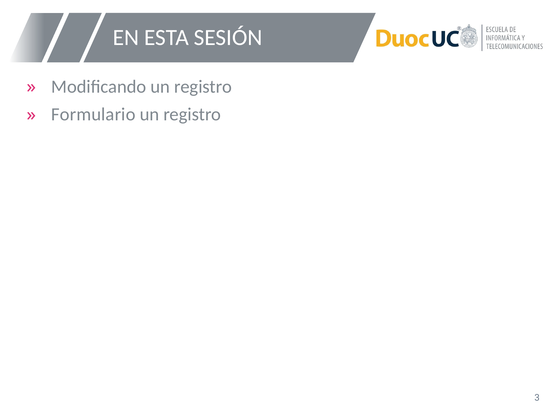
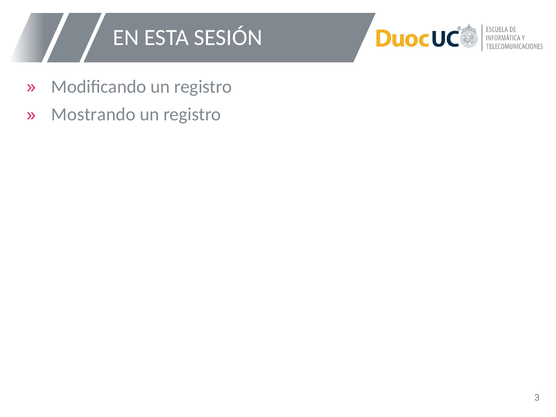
Formulario: Formulario -> Mostrando
